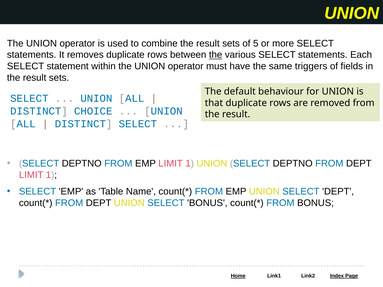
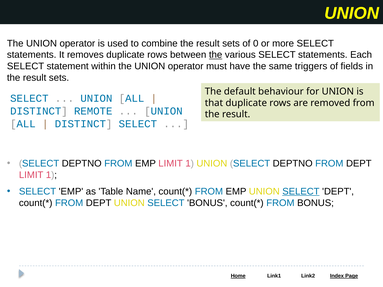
5: 5 -> 0
CHOICE: CHOICE -> REMOTE
SELECT at (301, 192) underline: none -> present
